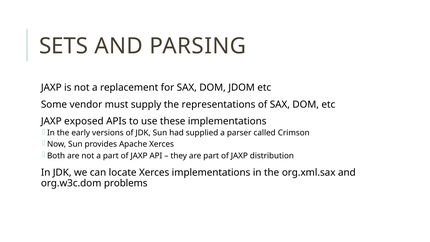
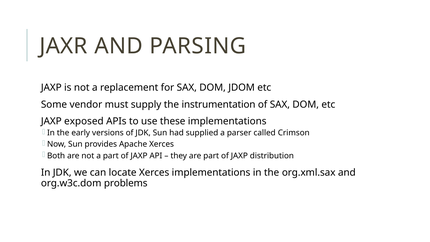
SETS: SETS -> JAXR
representations: representations -> instrumentation
